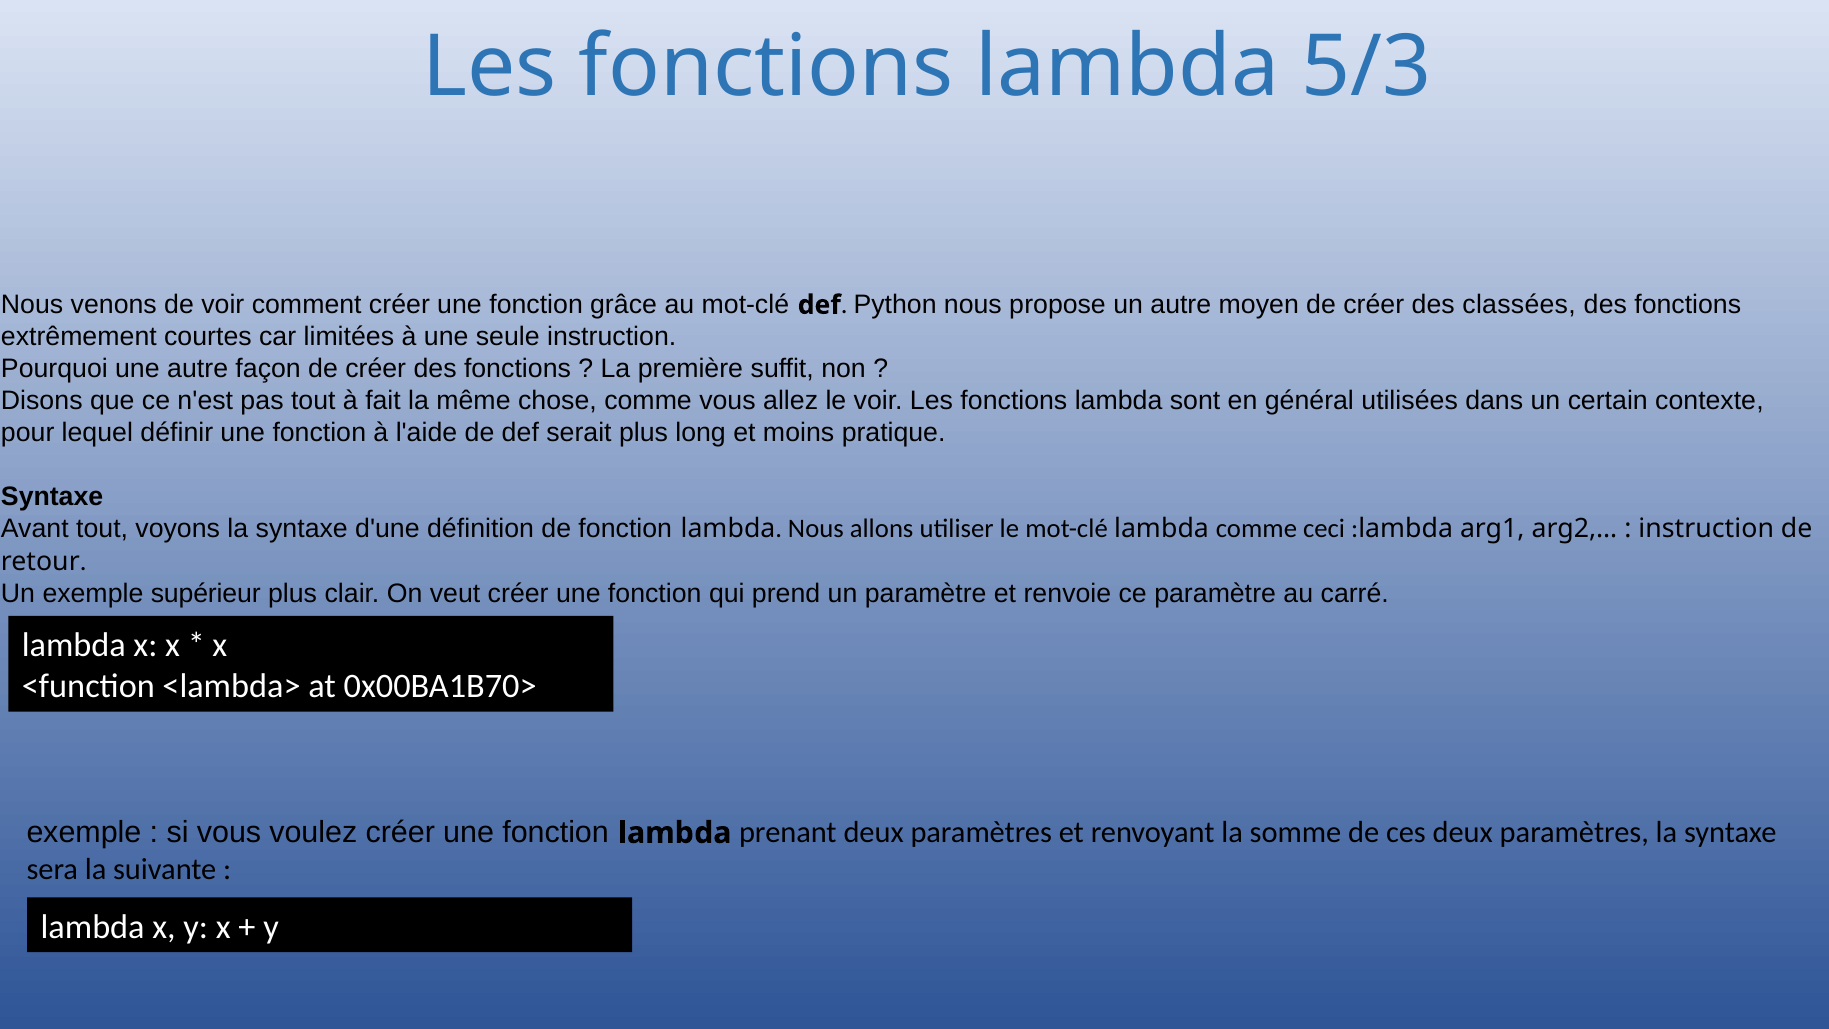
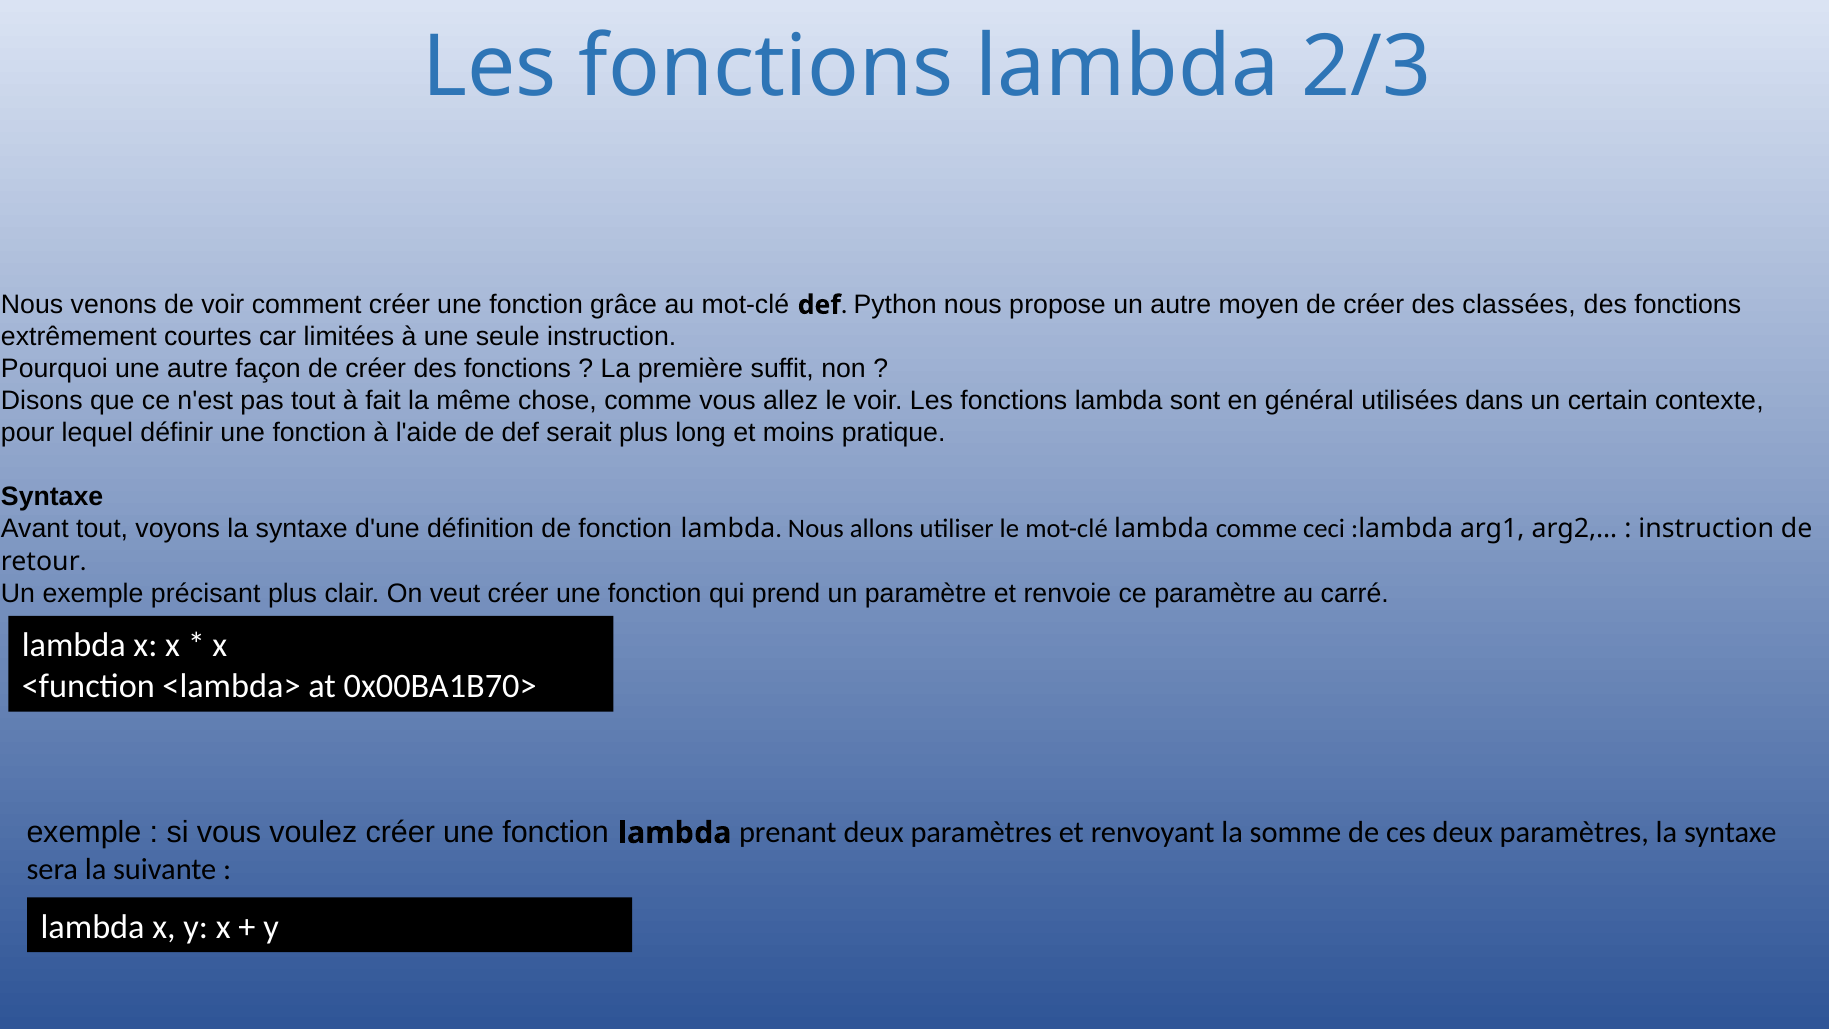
5/3: 5/3 -> 2/3
supérieur: supérieur -> précisant
